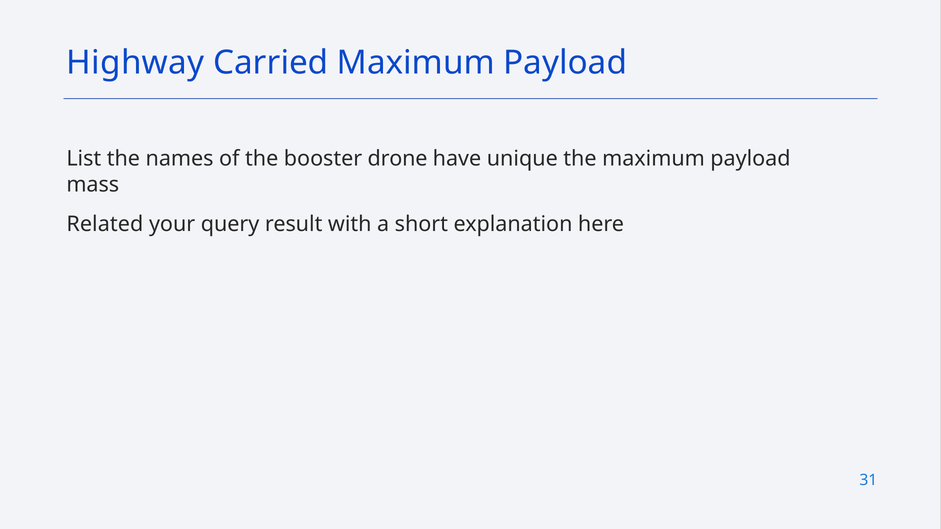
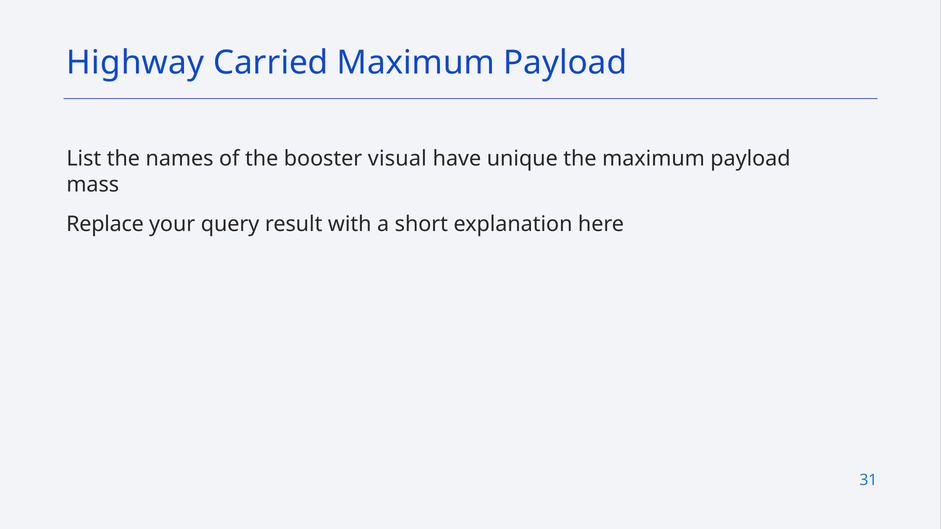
drone: drone -> visual
Related: Related -> Replace
